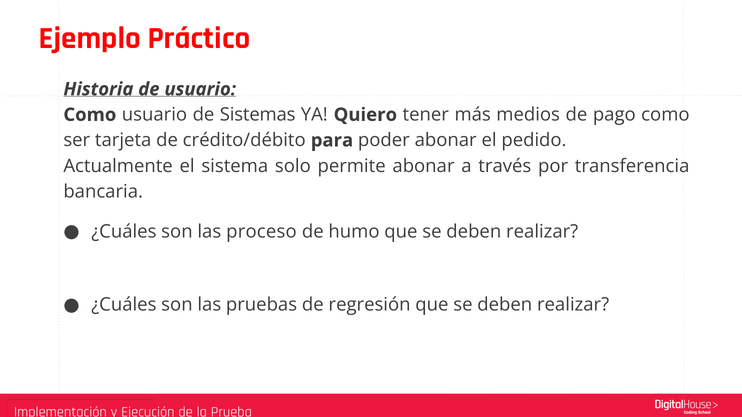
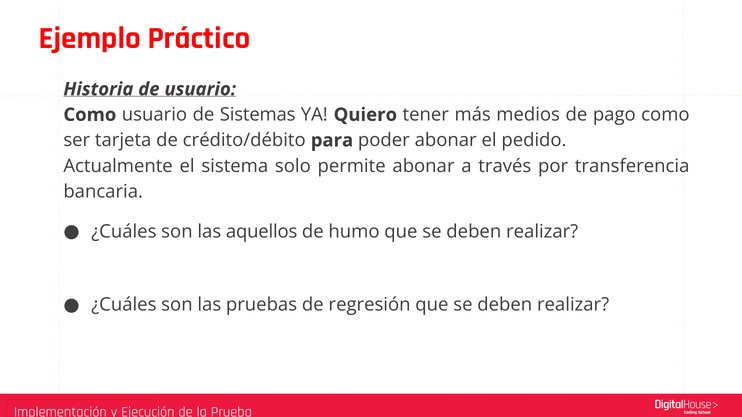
proceso: proceso -> aquellos
